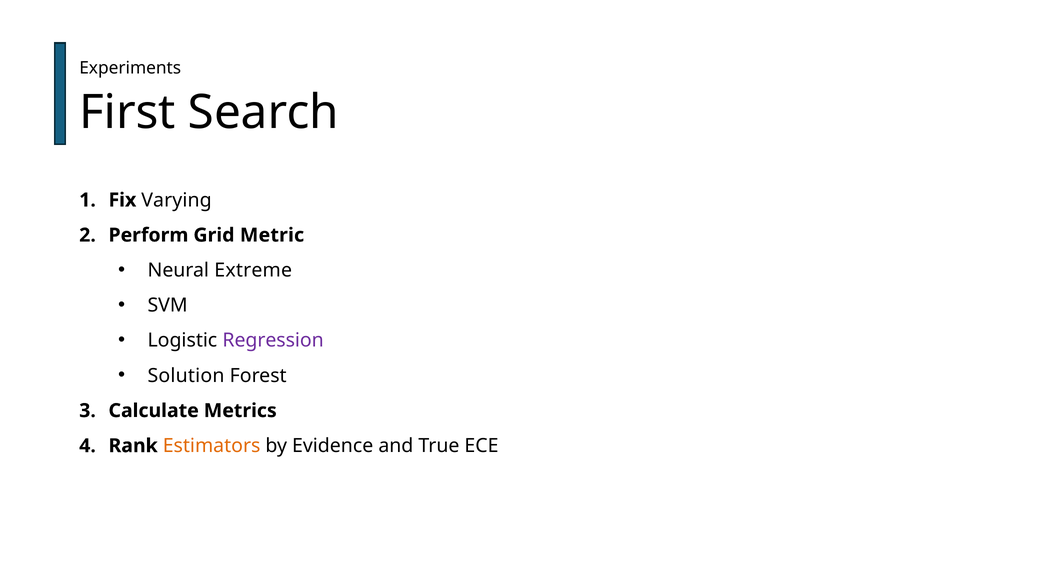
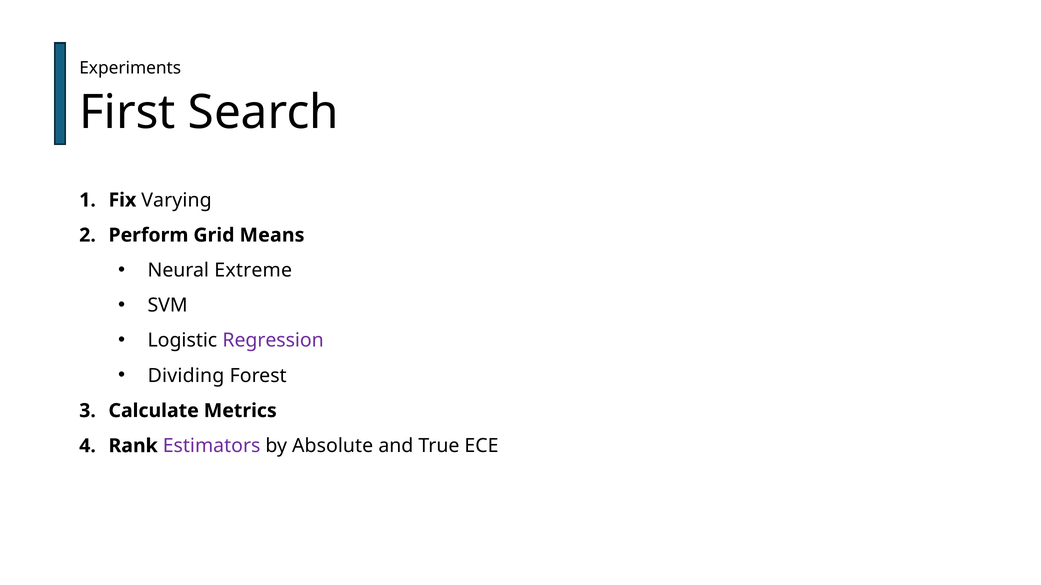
Metric: Metric -> Means
Solution: Solution -> Dividing
Estimators colour: orange -> purple
Evidence: Evidence -> Absolute
